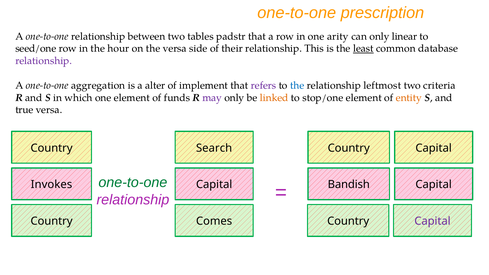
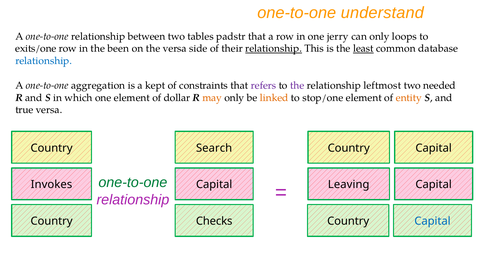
prescription: prescription -> understand
arity: arity -> jerry
linear: linear -> loops
seed/one: seed/one -> exits/one
hour: hour -> been
relationship at (274, 49) underline: none -> present
relationship at (44, 61) colour: purple -> blue
alter: alter -> kept
implement: implement -> constraints
the at (297, 86) colour: blue -> purple
criteria: criteria -> needed
funds: funds -> dollar
may colour: purple -> orange
Bandish: Bandish -> Leaving
Comes: Comes -> Checks
Capital at (433, 221) colour: purple -> blue
